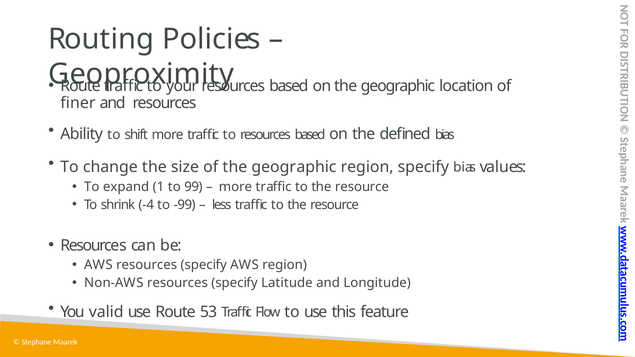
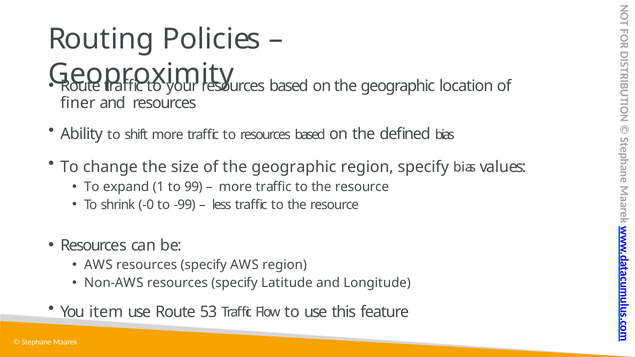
-4: -4 -> -0
valid: valid -> item
